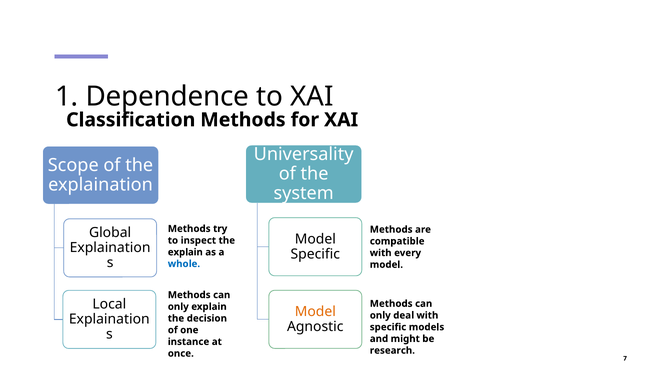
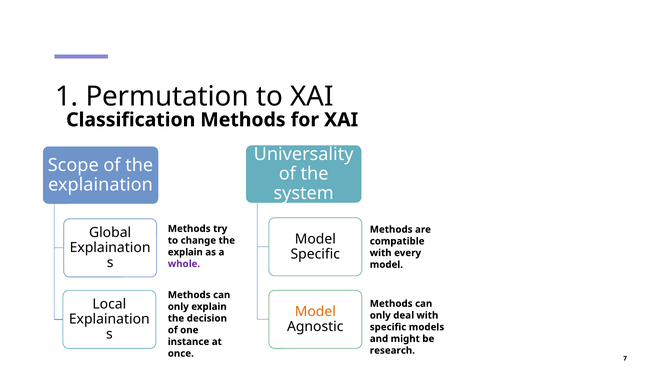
Dependence: Dependence -> Permutation
inspect: inspect -> change
whole colour: blue -> purple
